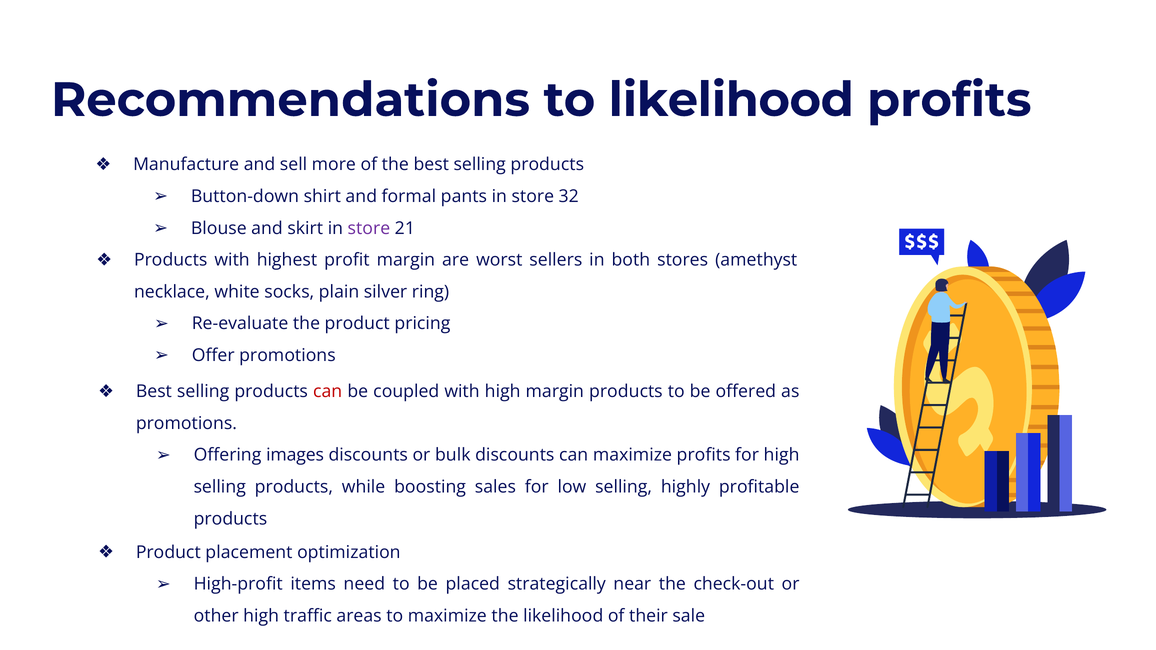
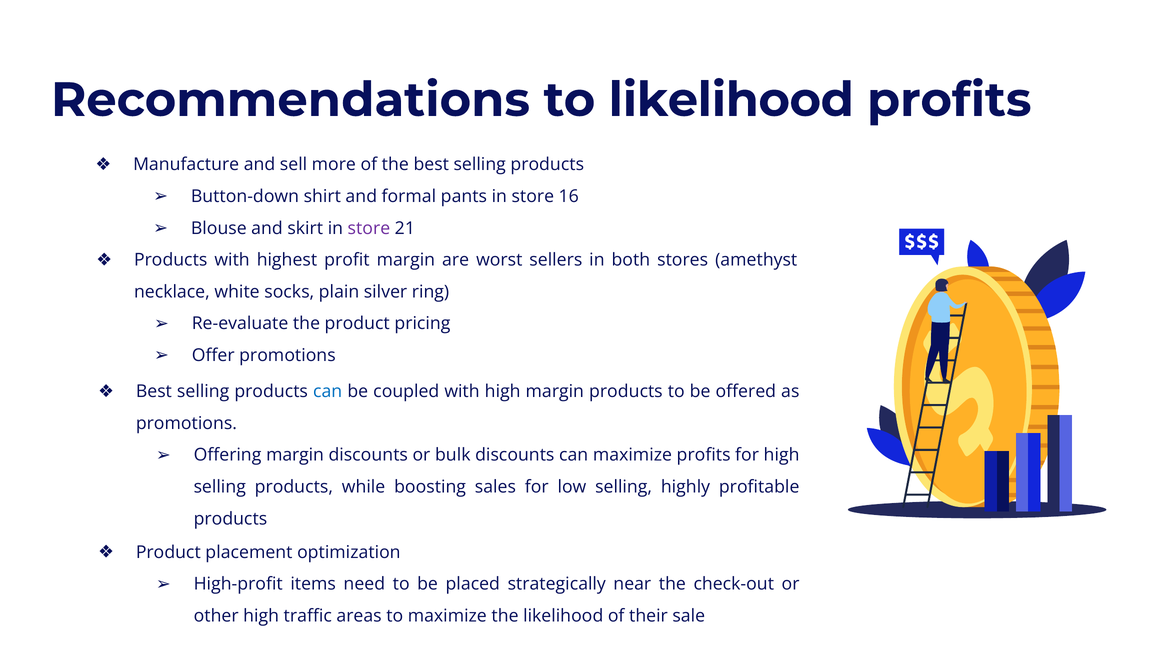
32: 32 -> 16
can at (328, 392) colour: red -> blue
Offering images: images -> margin
